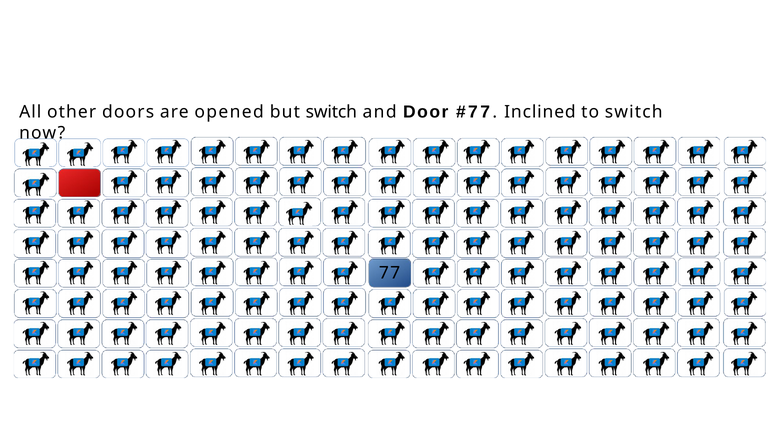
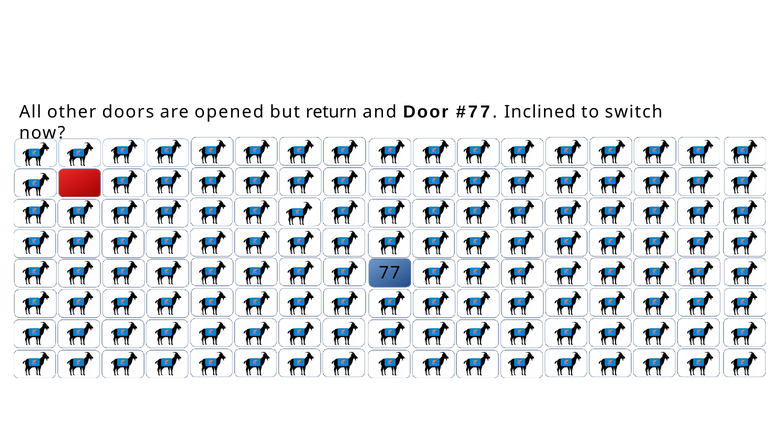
but switch: switch -> return
